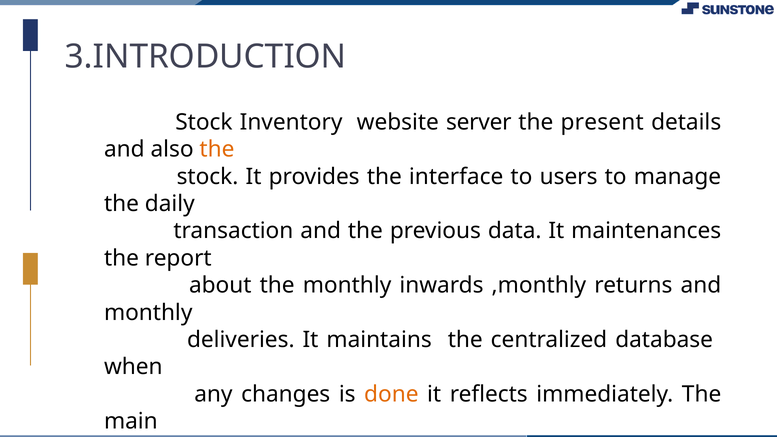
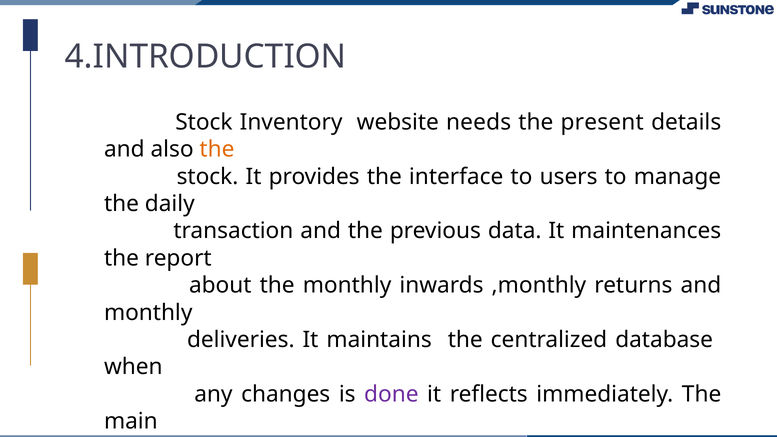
3.INTRODUCTION: 3.INTRODUCTION -> 4.INTRODUCTION
server: server -> needs
done colour: orange -> purple
